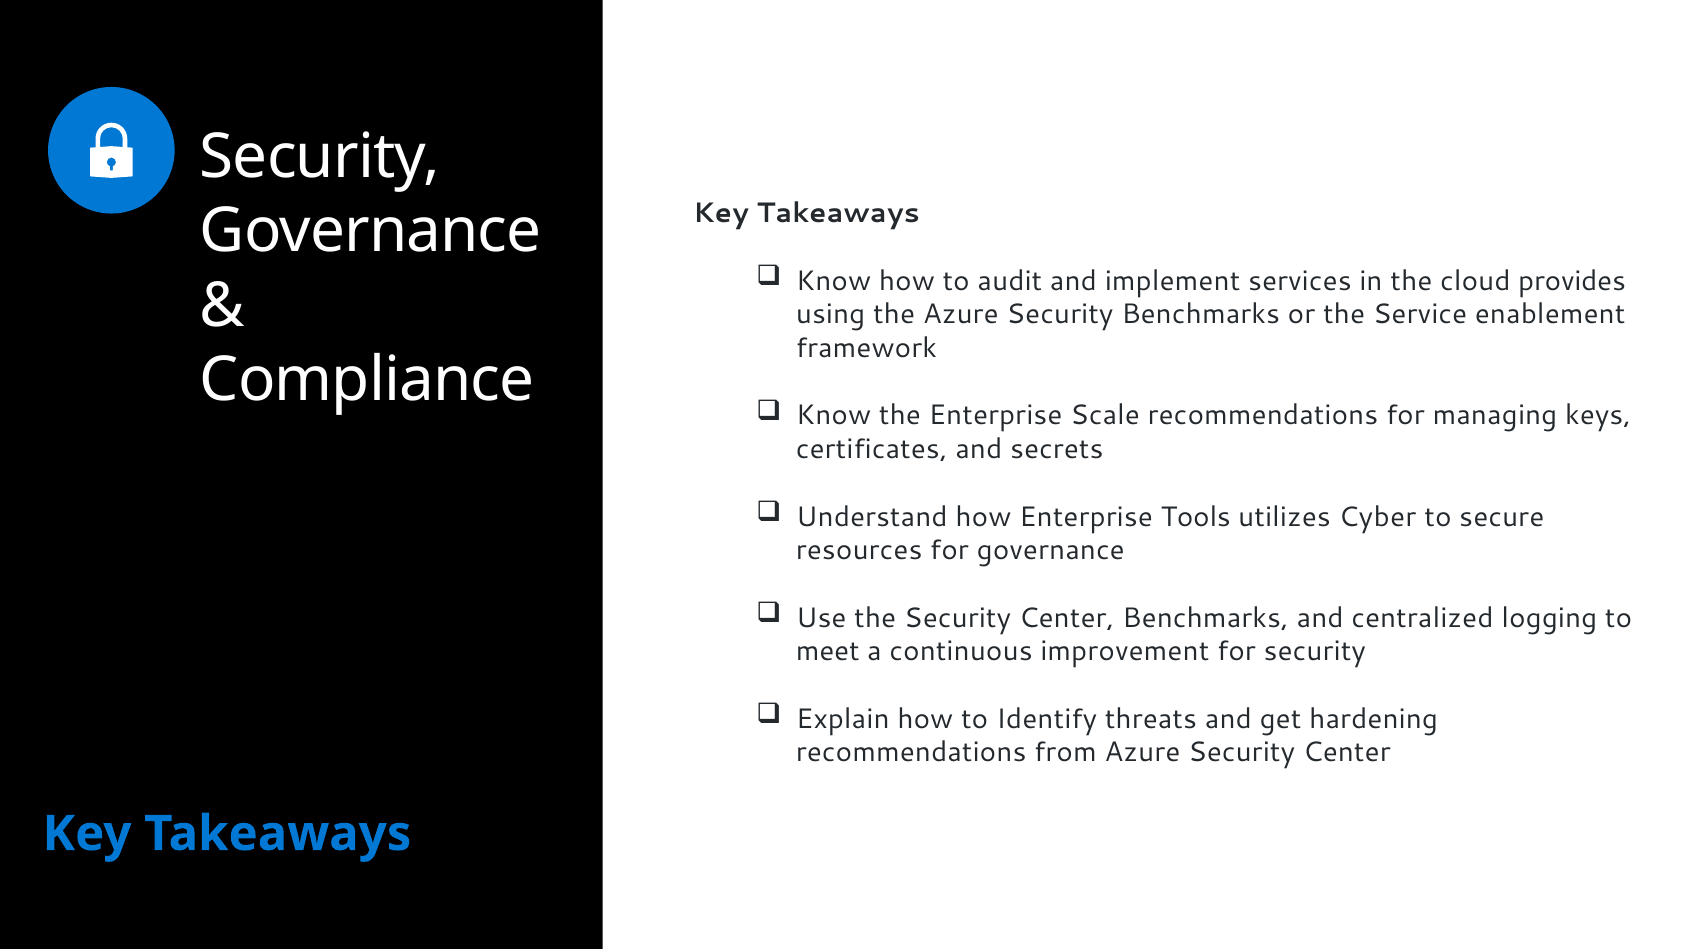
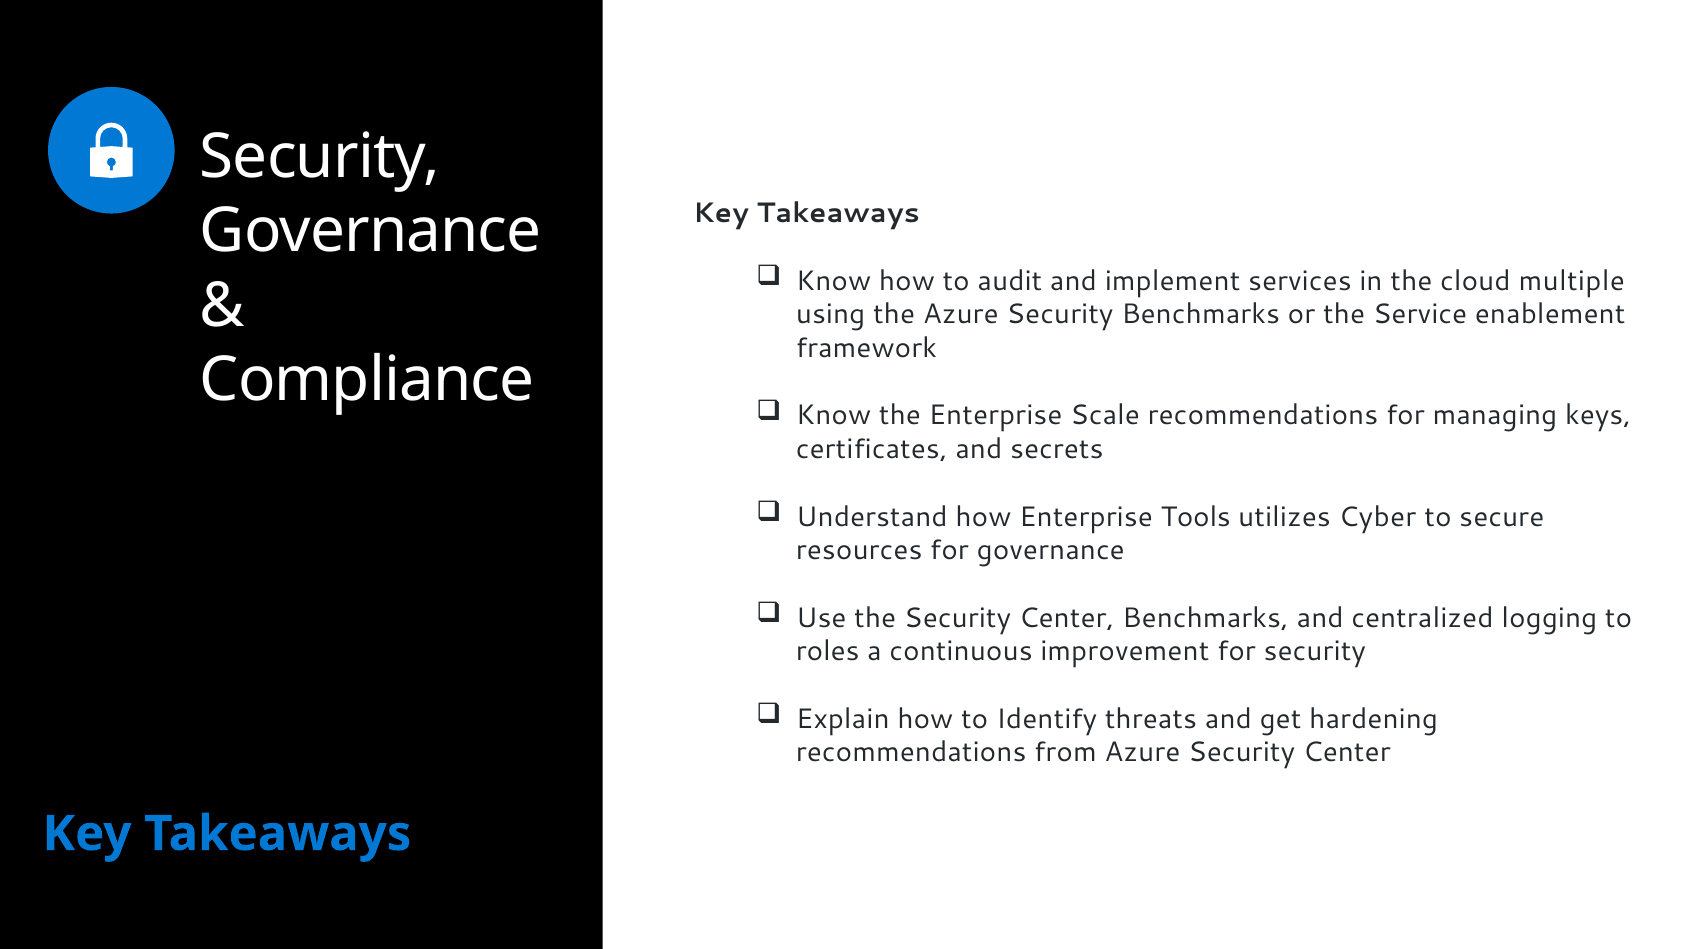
provides: provides -> multiple
meet: meet -> roles
